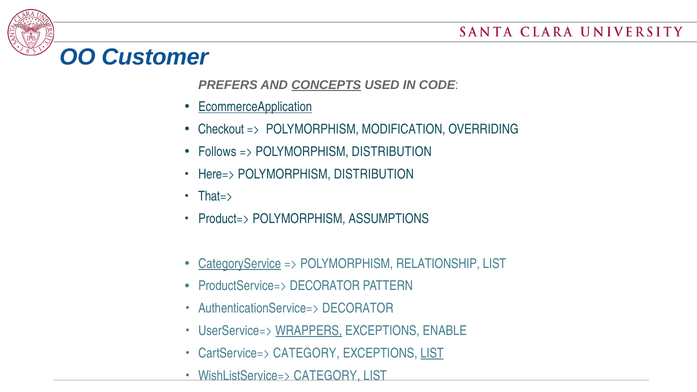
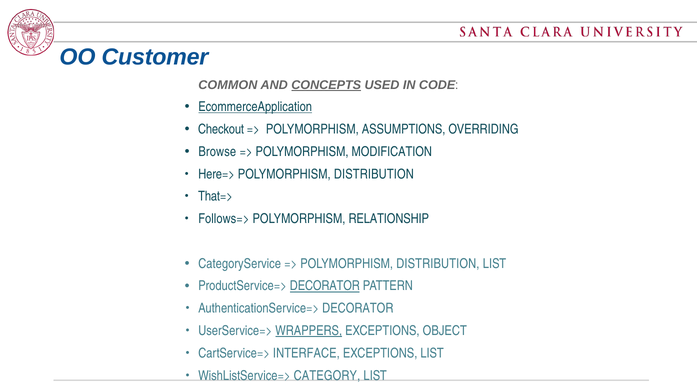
PREFERS: PREFERS -> COMMON
MODIFICATION: MODIFICATION -> ASSUMPTIONS
Follows: Follows -> Browse
DISTRIBUTION at (392, 152): DISTRIBUTION -> MODIFICATION
Product=>: Product=> -> Follows=>
ASSUMPTIONS: ASSUMPTIONS -> RELATIONSHIP
CategoryService underline: present -> none
RELATIONSHIP at (438, 264): RELATIONSHIP -> DISTRIBUTION
DECORATOR at (325, 286) underline: none -> present
ENABLE: ENABLE -> OBJECT
CartService=> CATEGORY: CATEGORY -> INTERFACE
LIST at (432, 353) underline: present -> none
